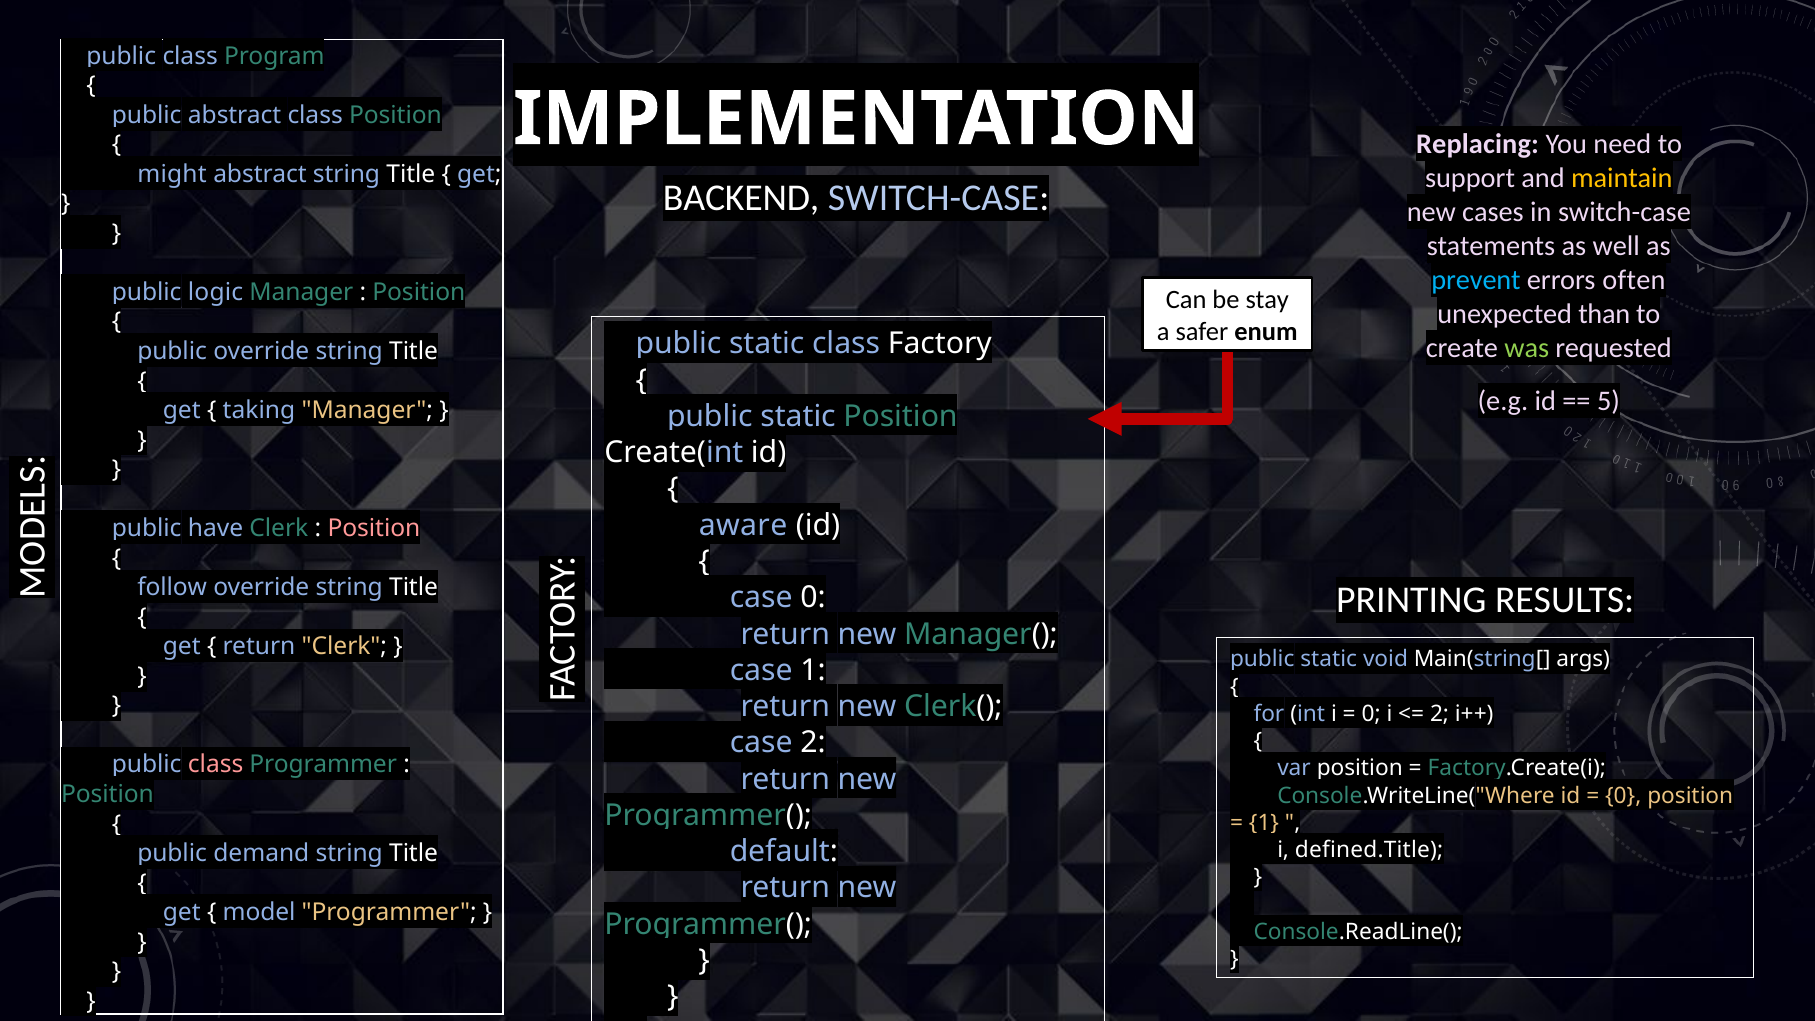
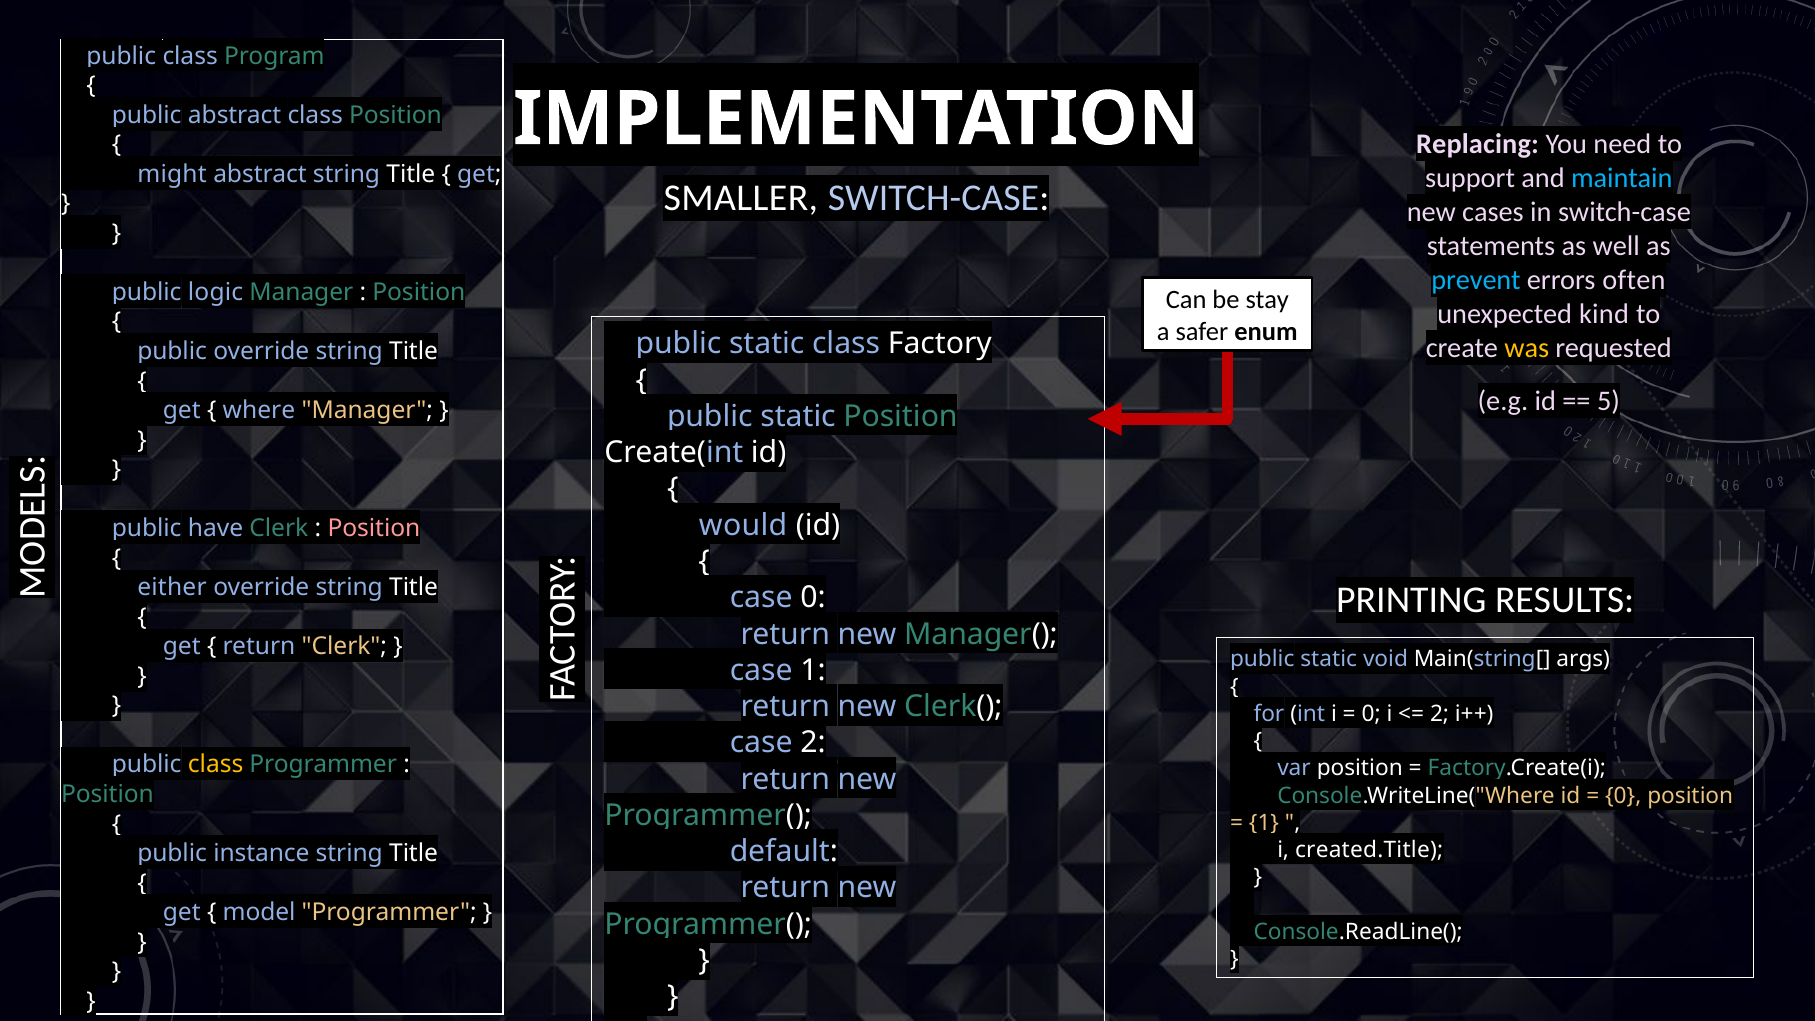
maintain colour: yellow -> light blue
BACKEND: BACKEND -> SMALLER
than: than -> kind
was colour: light green -> yellow
taking: taking -> where
aware: aware -> would
follow: follow -> either
class at (216, 765) colour: pink -> yellow
defined.Title: defined.Title -> created.Title
demand: demand -> instance
